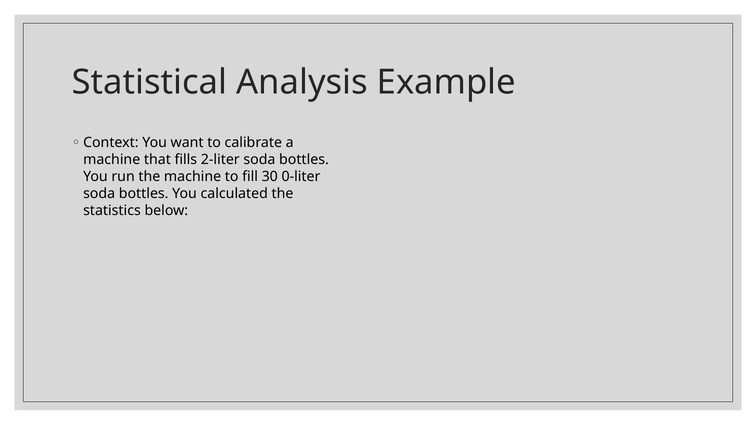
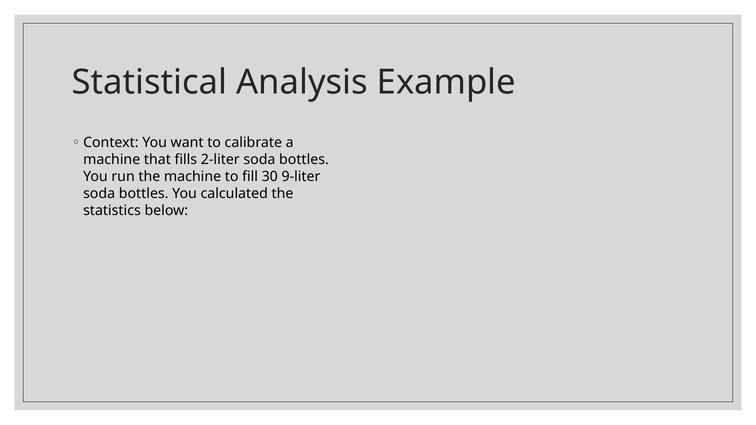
0-liter: 0-liter -> 9-liter
